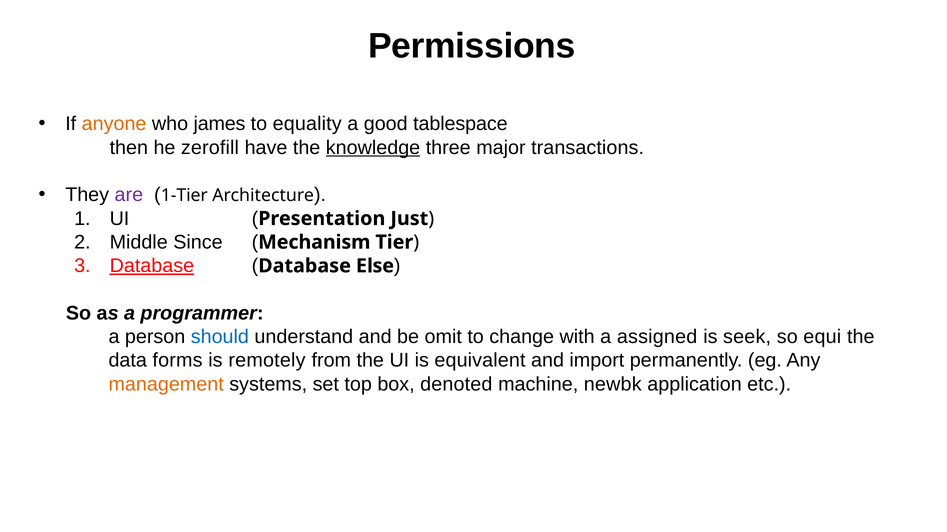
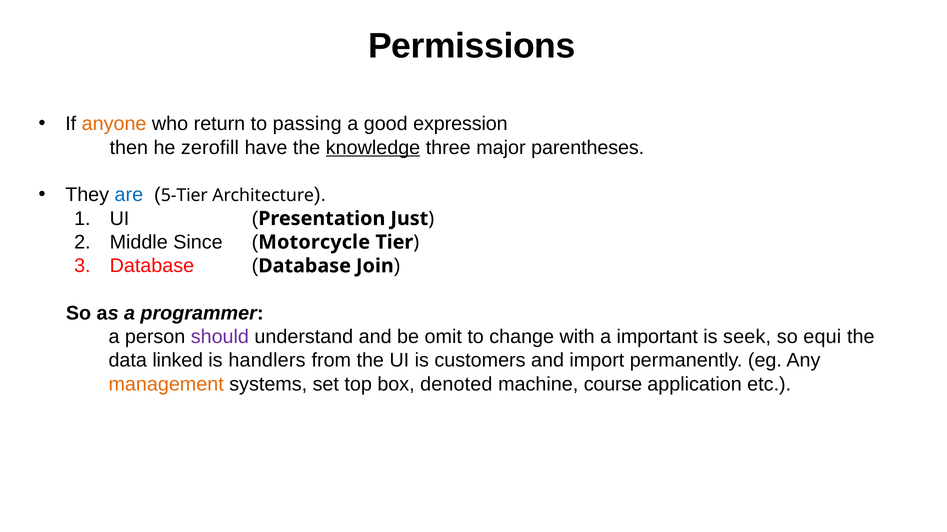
james: james -> return
equality: equality -> passing
tablespace: tablespace -> expression
transactions: transactions -> parentheses
are colour: purple -> blue
1-Tier: 1-Tier -> 5-Tier
Mechanism: Mechanism -> Motorcycle
Database at (152, 266) underline: present -> none
Else: Else -> Join
should colour: blue -> purple
assigned: assigned -> important
forms: forms -> linked
remotely: remotely -> handlers
equivalent: equivalent -> customers
newbk: newbk -> course
